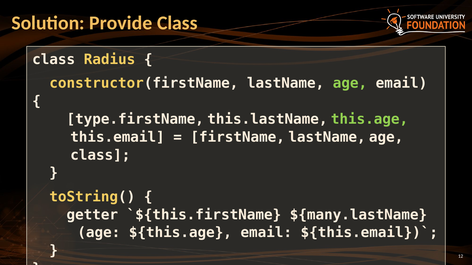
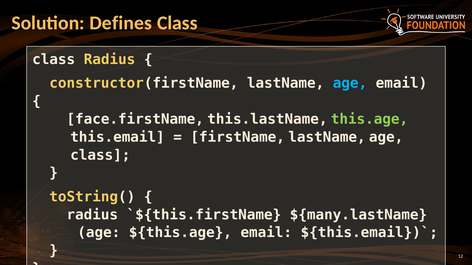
Provide: Provide -> Defines
age at (350, 83) colour: light green -> light blue
type.firstName: type.firstName -> face.firstName
getter at (92, 215): getter -> radius
